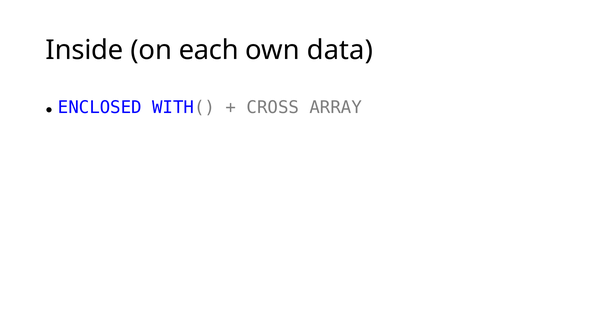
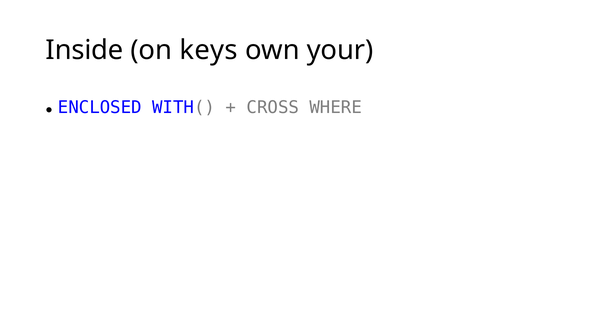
each: each -> keys
data: data -> your
ARRAY: ARRAY -> WHERE
